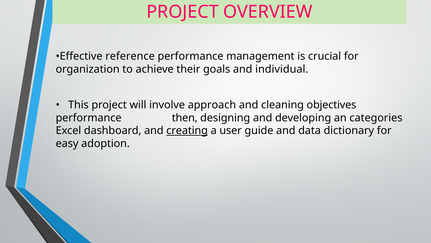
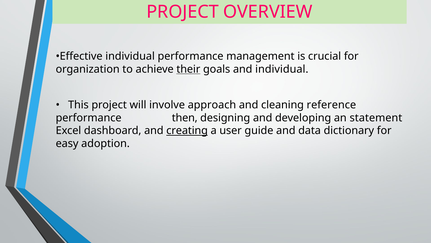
Effective reference: reference -> individual
their underline: none -> present
objectives: objectives -> reference
categories: categories -> statement
